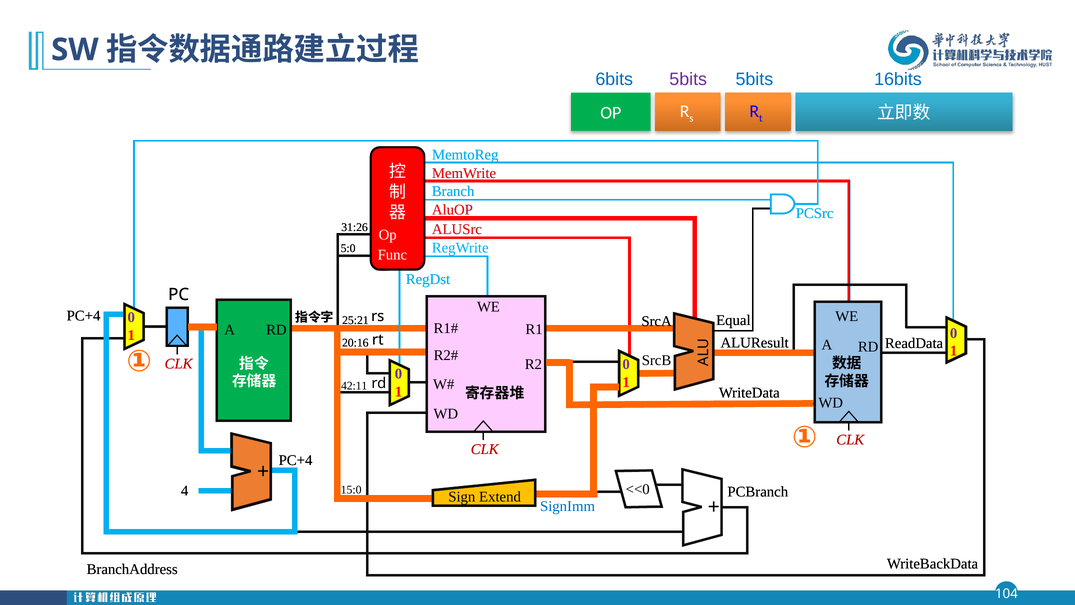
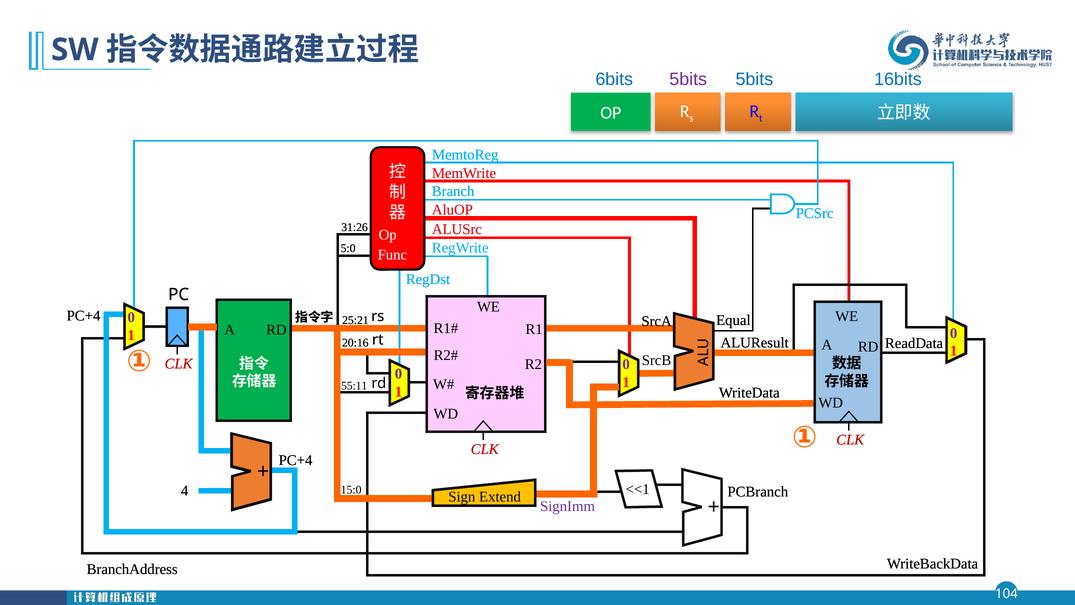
42:11: 42:11 -> 55:11
<<0: <<0 -> <<1
SignImm colour: blue -> purple
